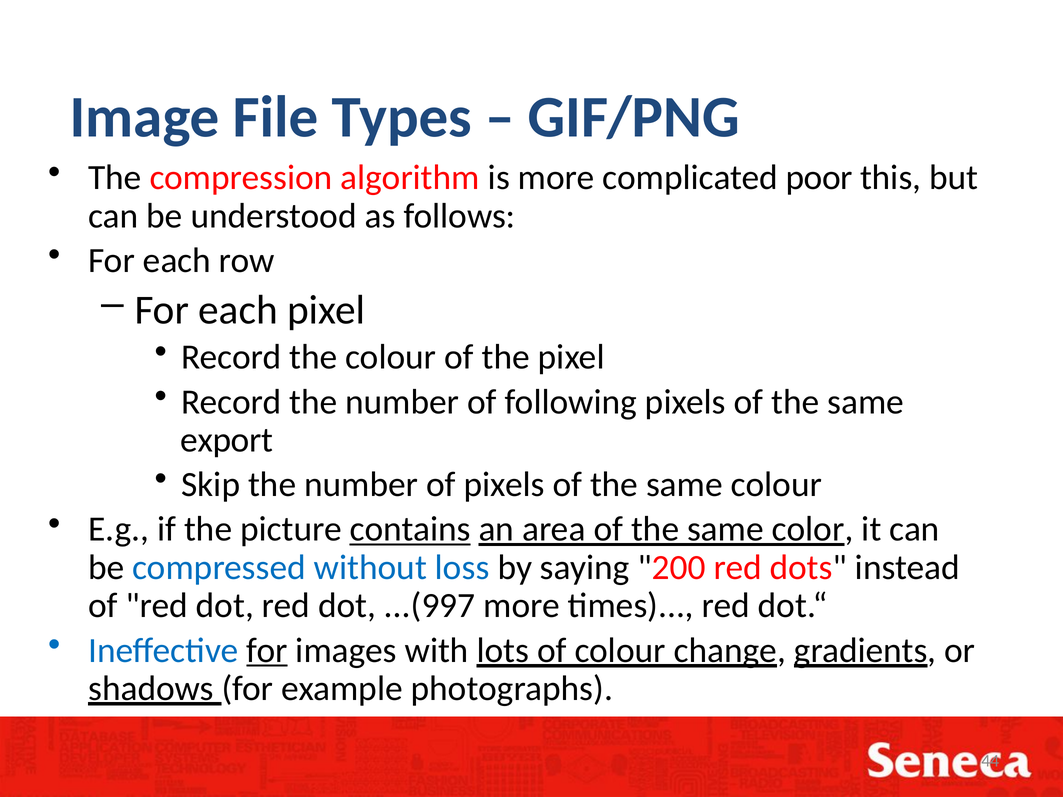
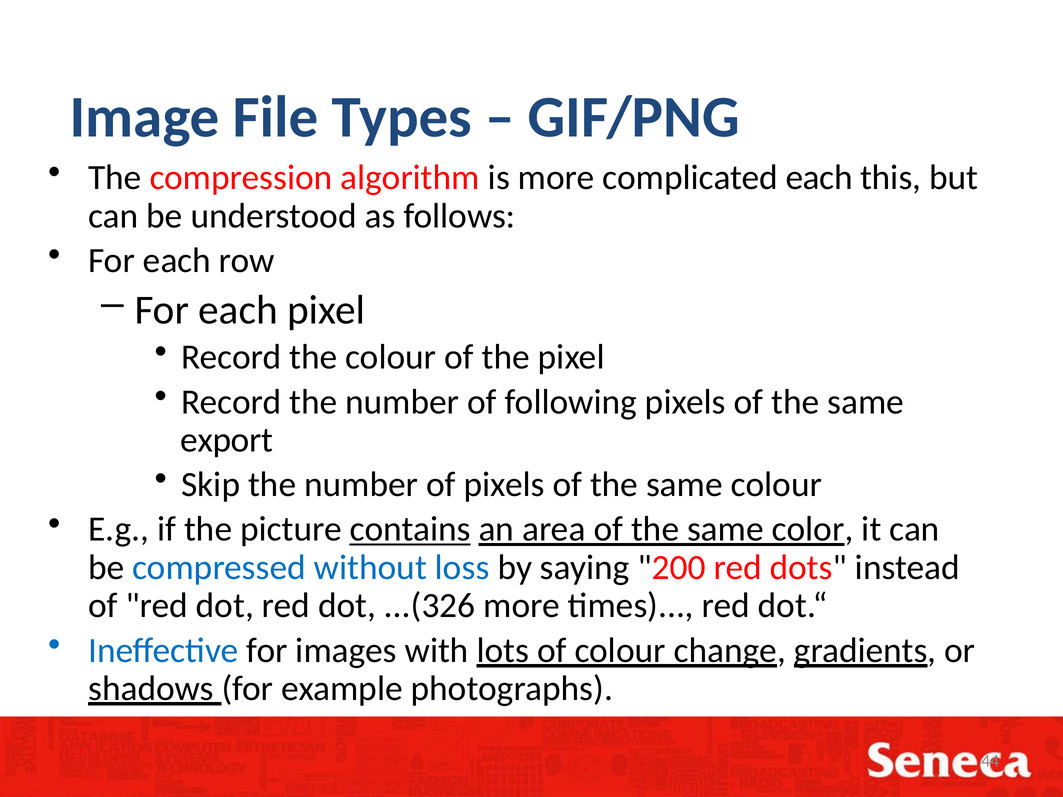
complicated poor: poor -> each
...(997: ...(997 -> ...(326
for at (267, 651) underline: present -> none
